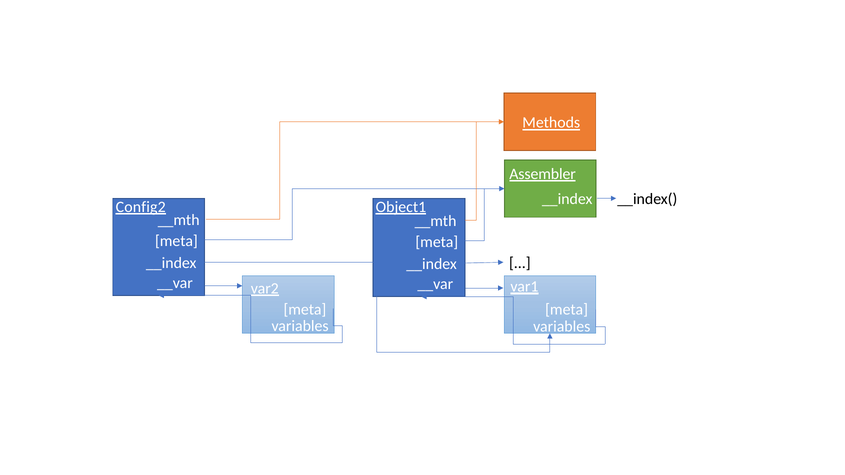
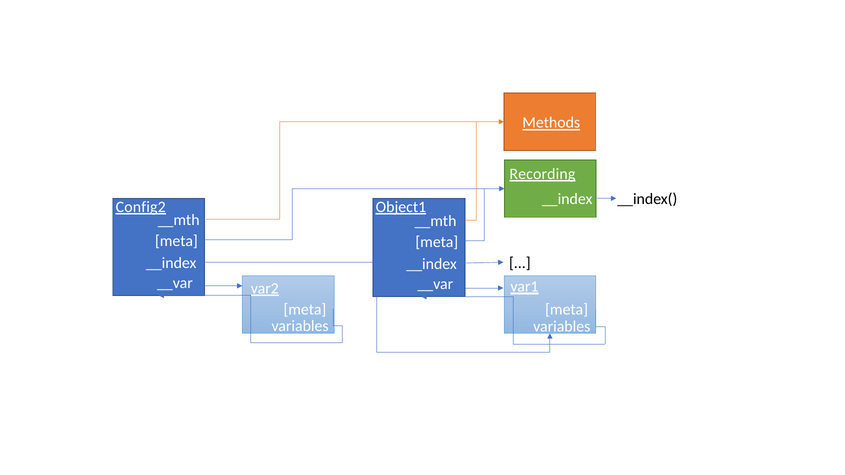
Assembler: Assembler -> Recording
